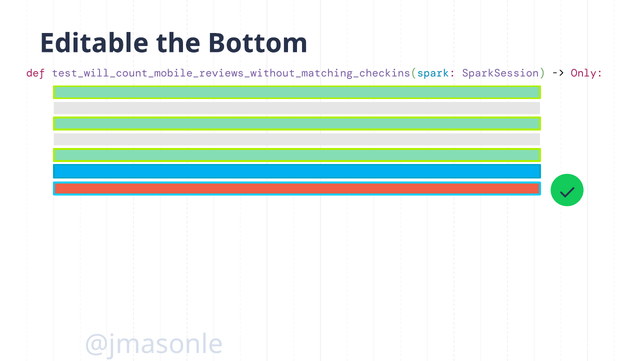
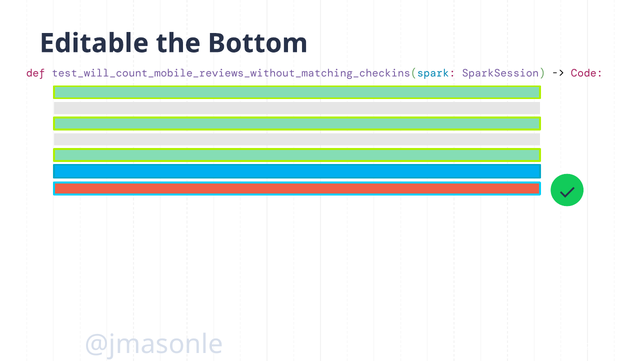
Only: Only -> Code
